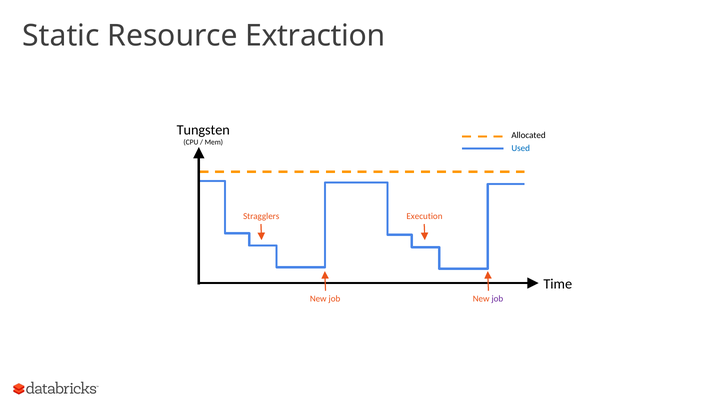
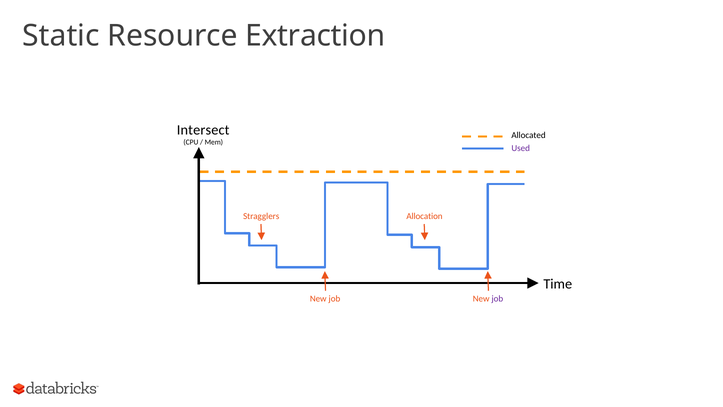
Tungsten: Tungsten -> Intersect
Used colour: blue -> purple
Execution: Execution -> Allocation
